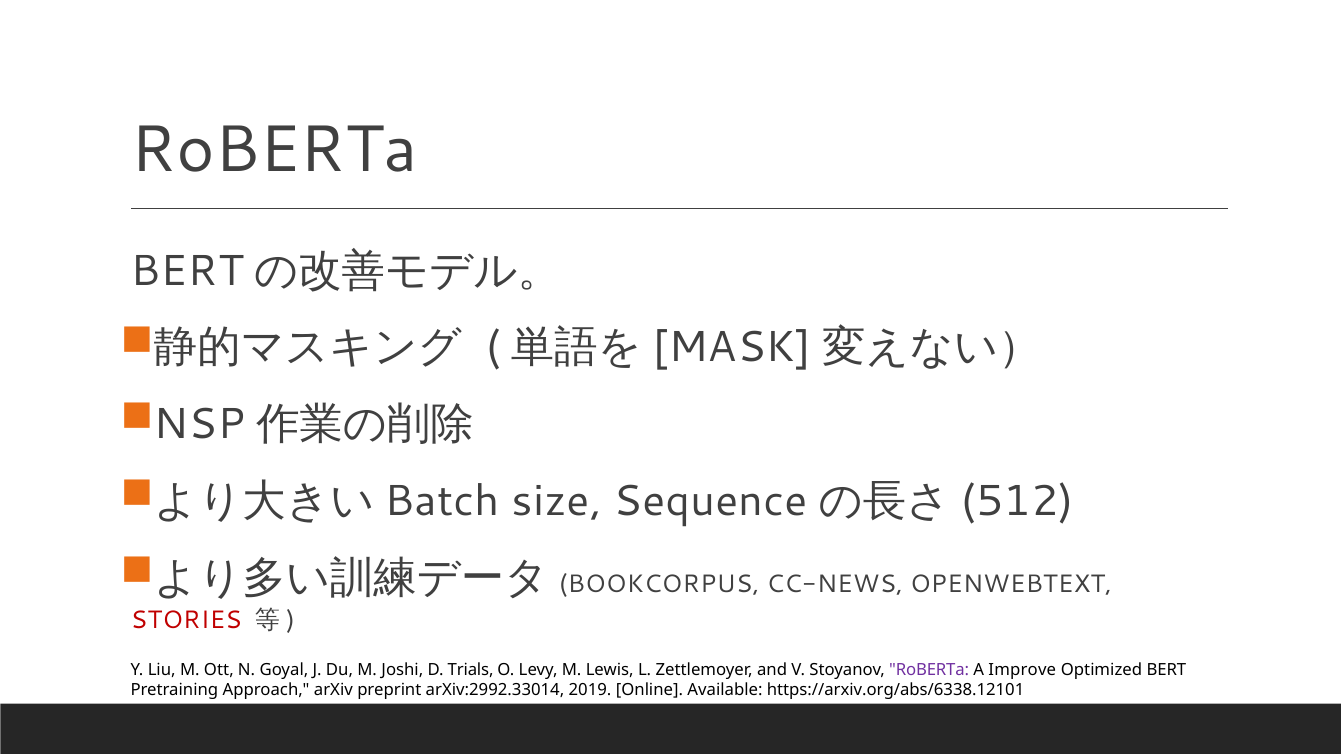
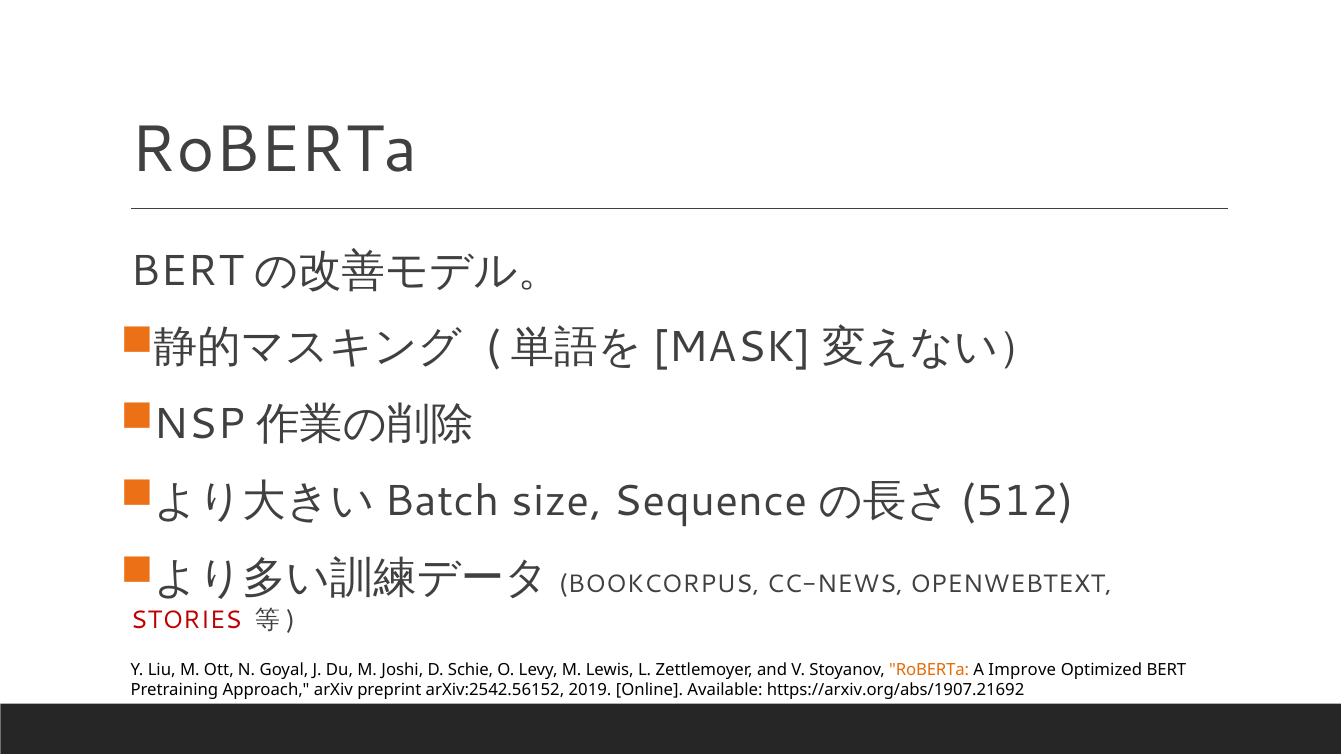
Trials: Trials -> Schie
RoBERTa at (929, 670) colour: purple -> orange
arXiv:2992.33014: arXiv:2992.33014 -> arXiv:2542.56152
https://arxiv.org/abs/6338.12101: https://arxiv.org/abs/6338.12101 -> https://arxiv.org/abs/1907.21692
